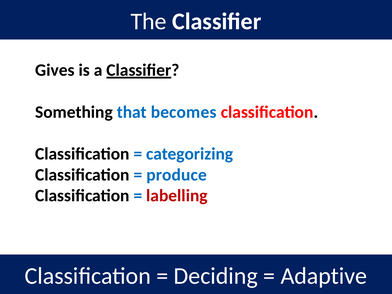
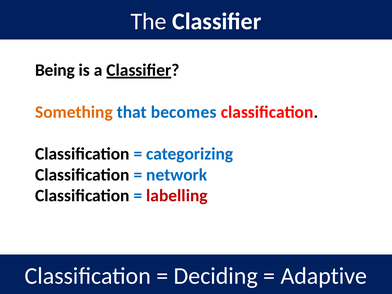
Gives: Gives -> Being
Something colour: black -> orange
produce: produce -> network
